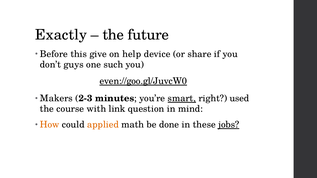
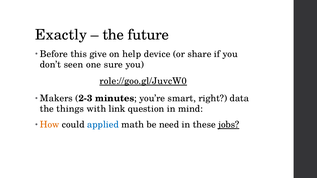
guys: guys -> seen
such: such -> sure
even://goo.gl/JuvcW0: even://goo.gl/JuvcW0 -> role://goo.gl/JuvcW0
smart underline: present -> none
used: used -> data
course: course -> things
applied colour: orange -> blue
done: done -> need
